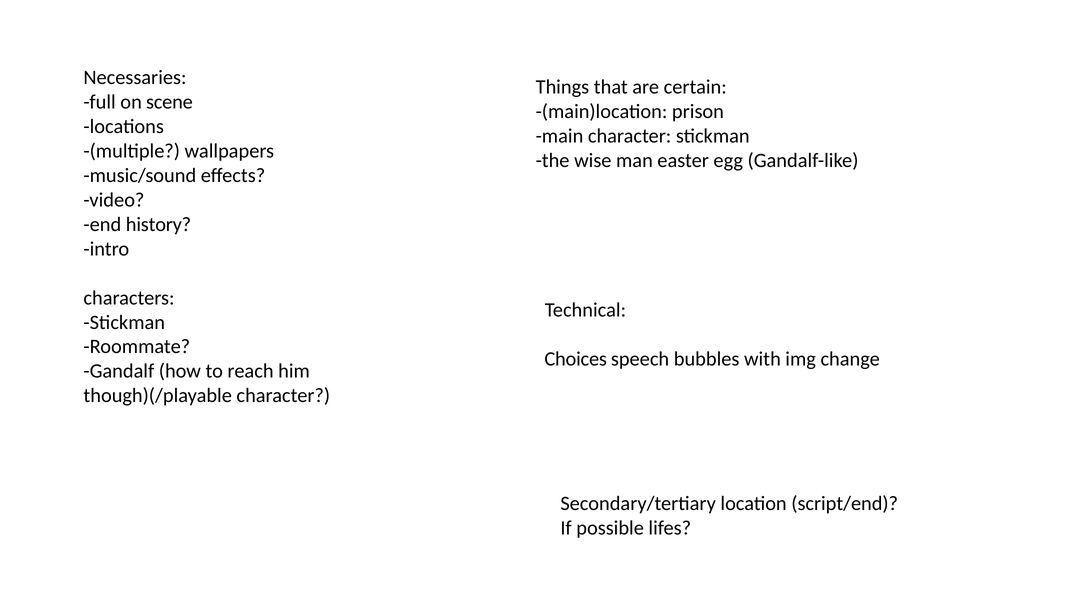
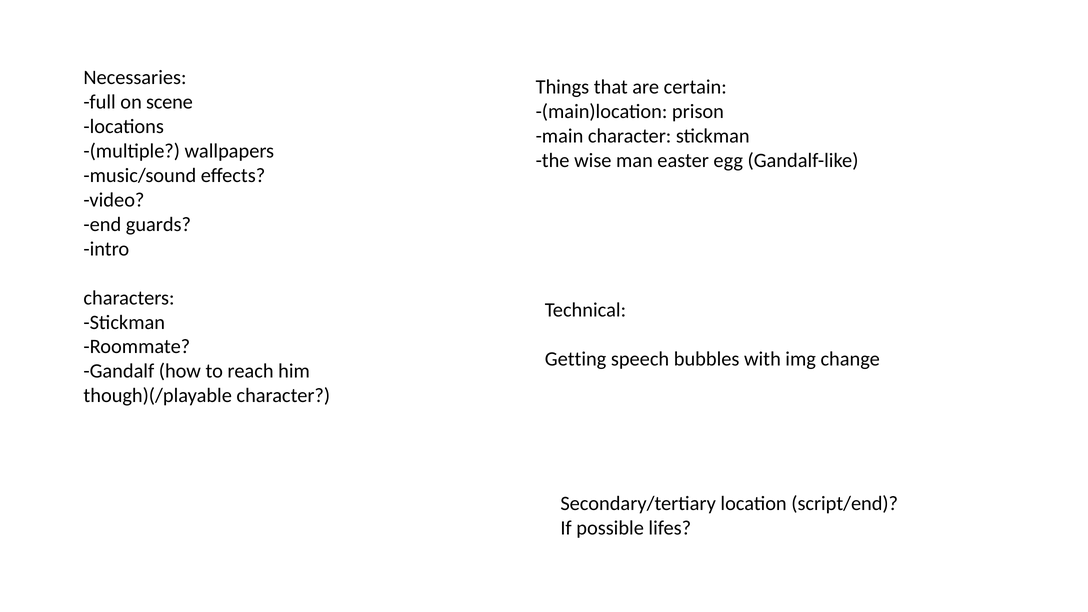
history: history -> guards
Choices: Choices -> Getting
